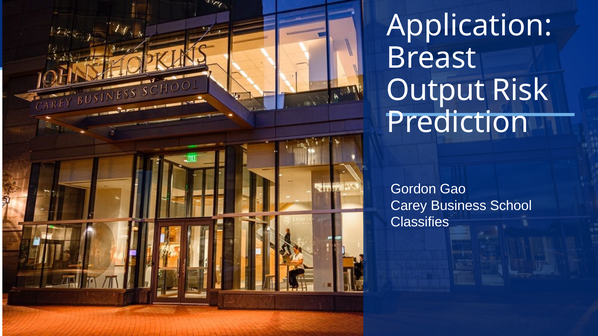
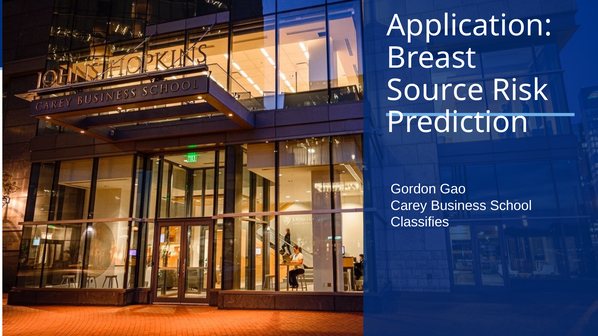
Output: Output -> Source
